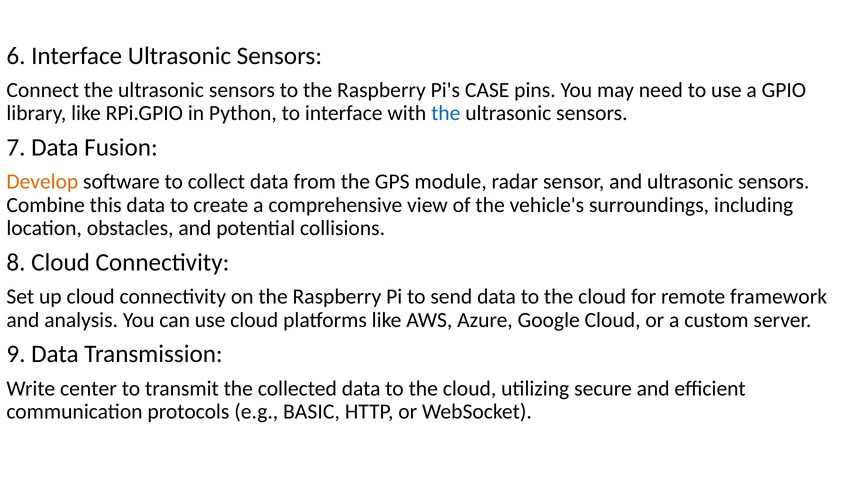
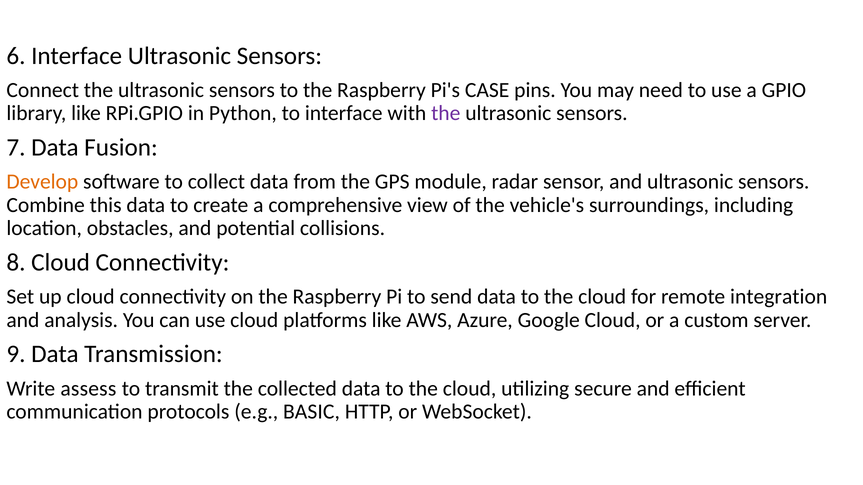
the at (446, 113) colour: blue -> purple
framework: framework -> integration
center: center -> assess
